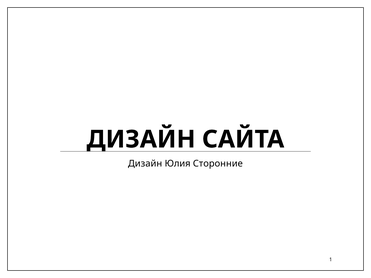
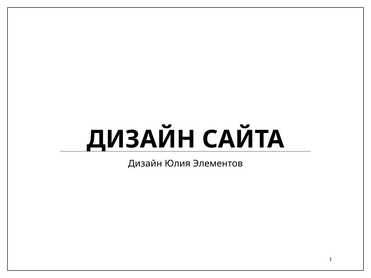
Сторонние: Сторонние -> Элементов
